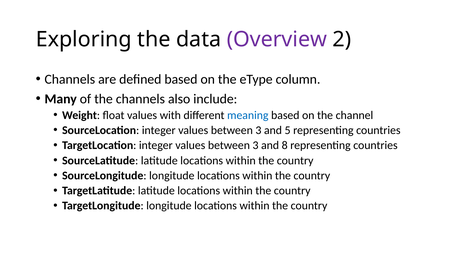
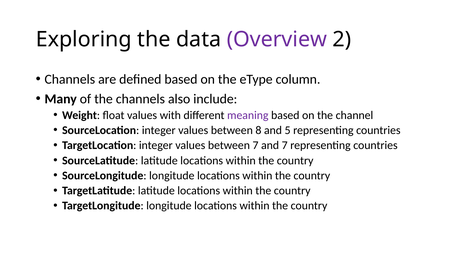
meaning colour: blue -> purple
3 at (258, 130): 3 -> 8
3 at (256, 145): 3 -> 7
and 8: 8 -> 7
